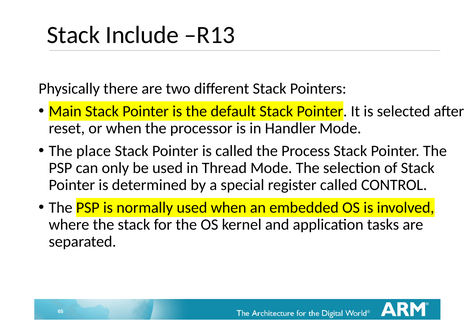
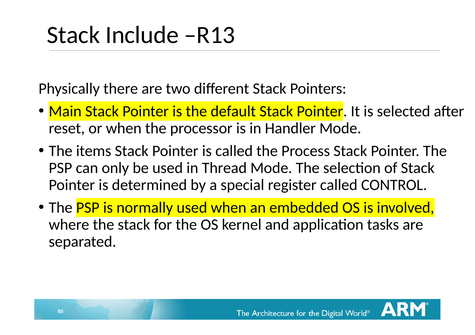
place: place -> items
